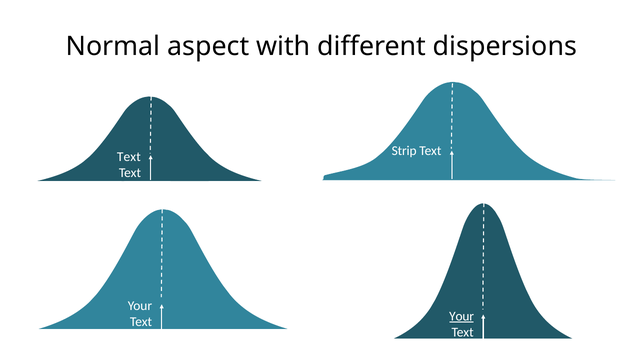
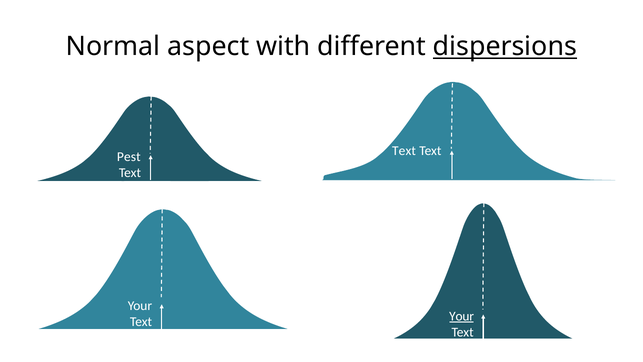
dispersions underline: none -> present
Strip at (404, 151): Strip -> Text
Text at (129, 157): Text -> Pest
